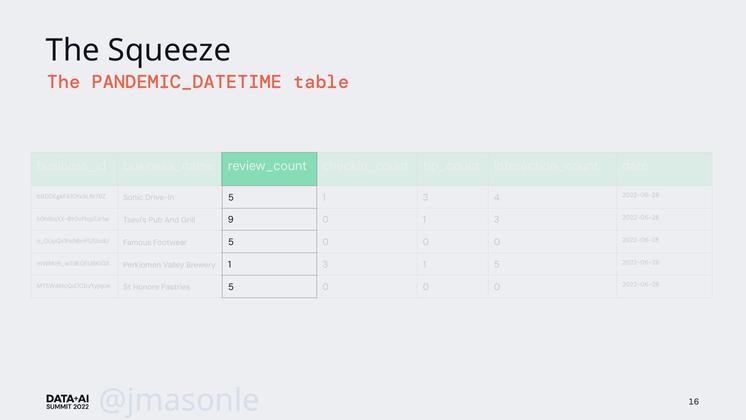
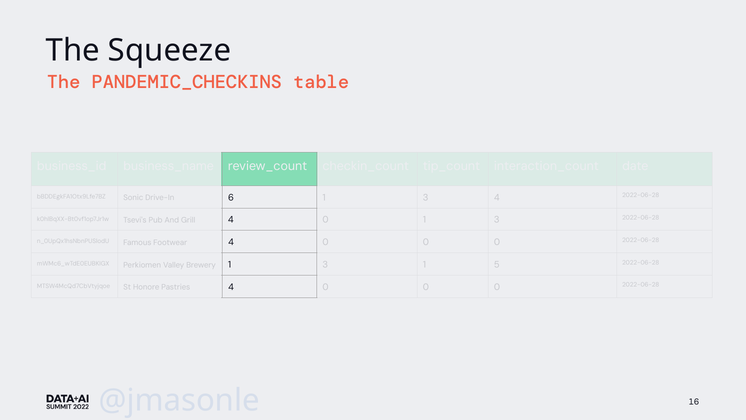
PANDEMIC_DATETIME: PANDEMIC_DATETIME -> PANDEMIC_CHECKINS
5 at (231, 197): 5 -> 6
9 at (231, 220): 9 -> 4
5 at (231, 242): 5 -> 4
5 at (231, 287): 5 -> 4
